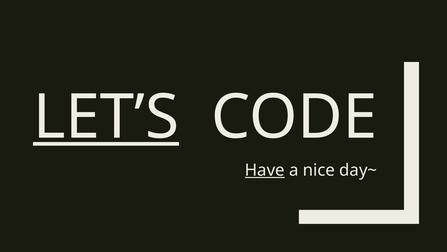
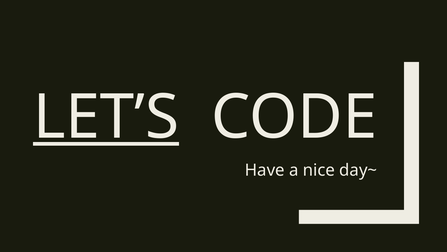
Have underline: present -> none
